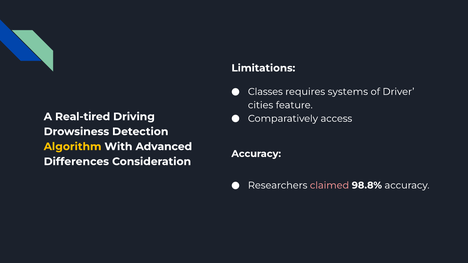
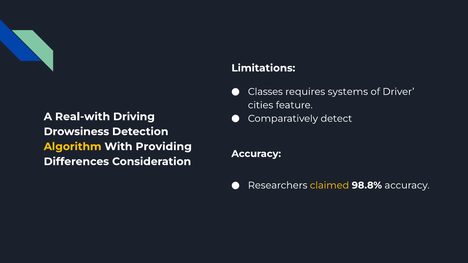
access: access -> detect
Real-tired: Real-tired -> Real-with
Advanced: Advanced -> Providing
claimed colour: pink -> yellow
